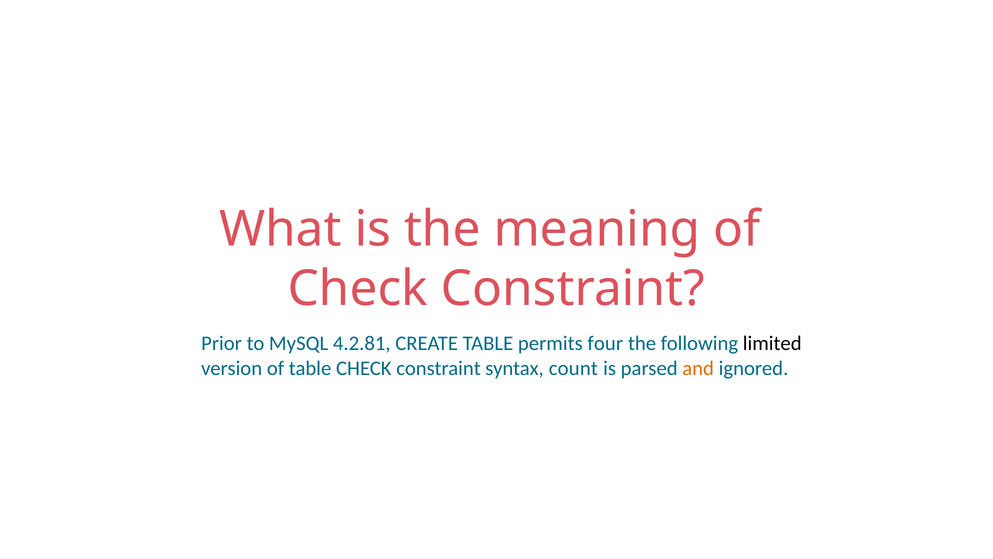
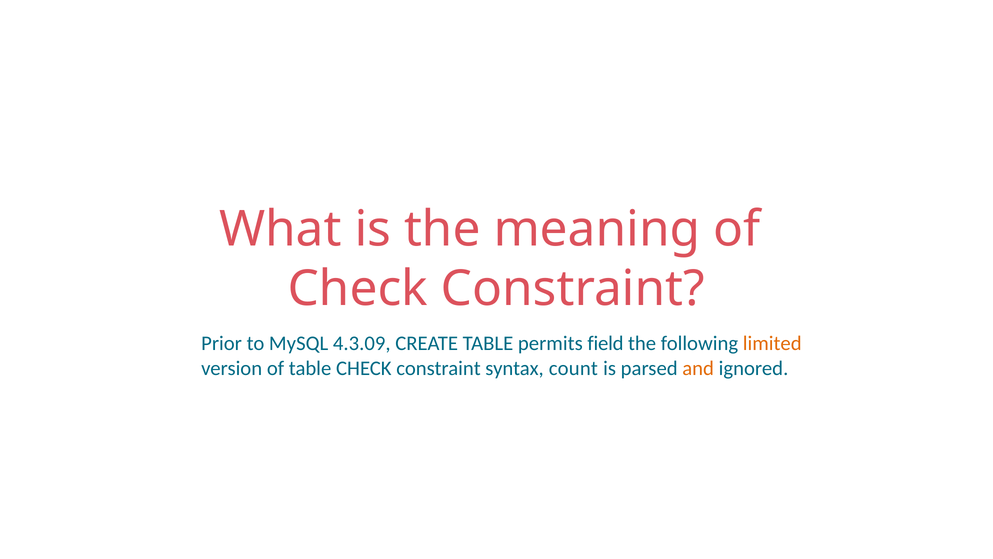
4.2.81: 4.2.81 -> 4.3.09
four: four -> field
limited colour: black -> orange
